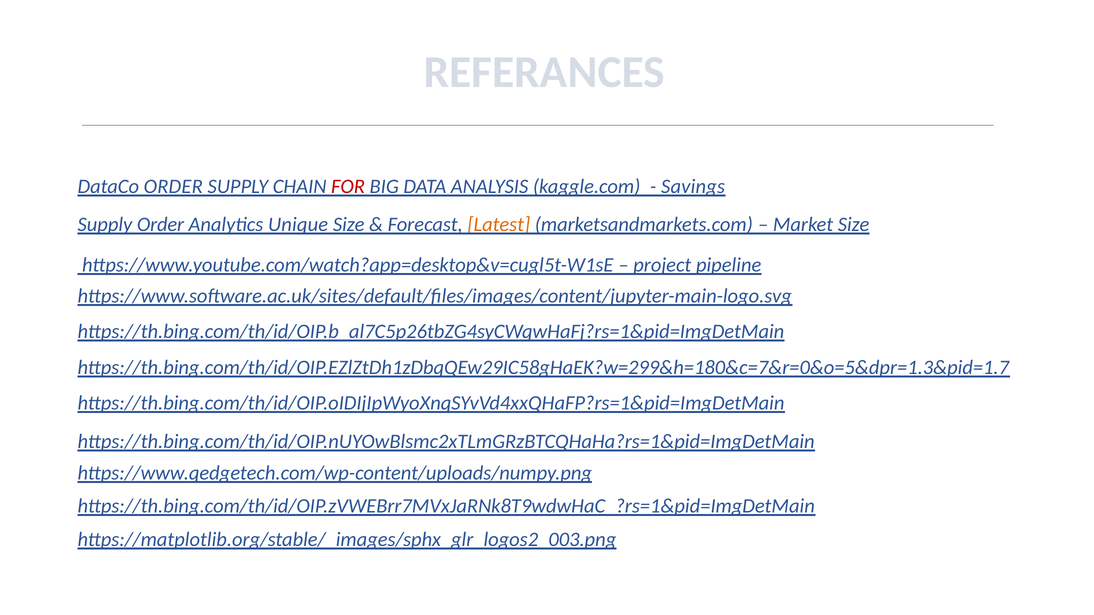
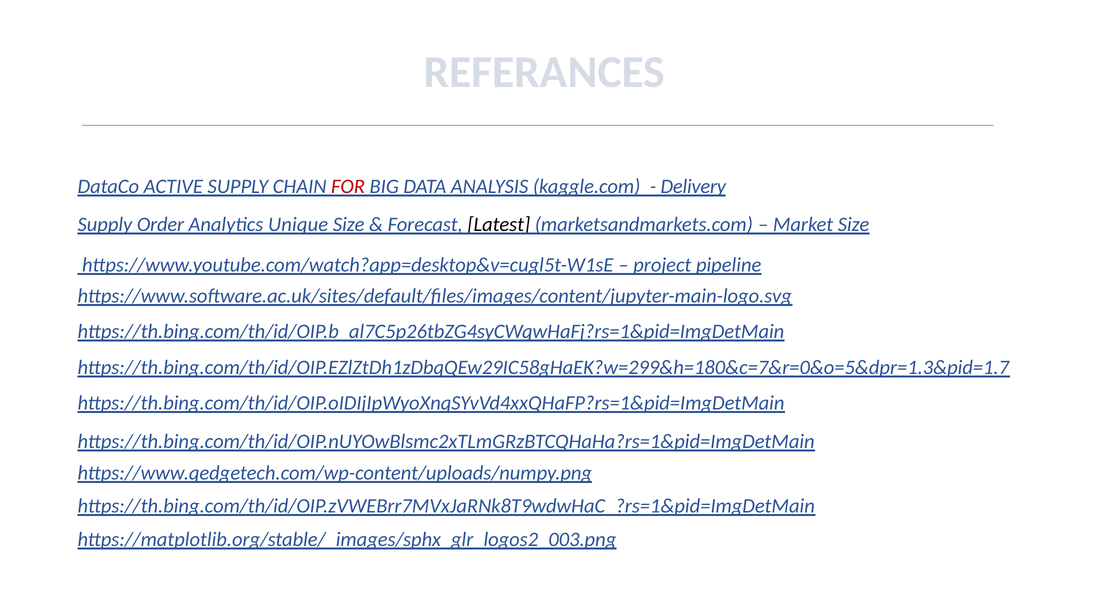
DataCo ORDER: ORDER -> ACTIVE
Savings: Savings -> Delivery
Latest colour: orange -> black
